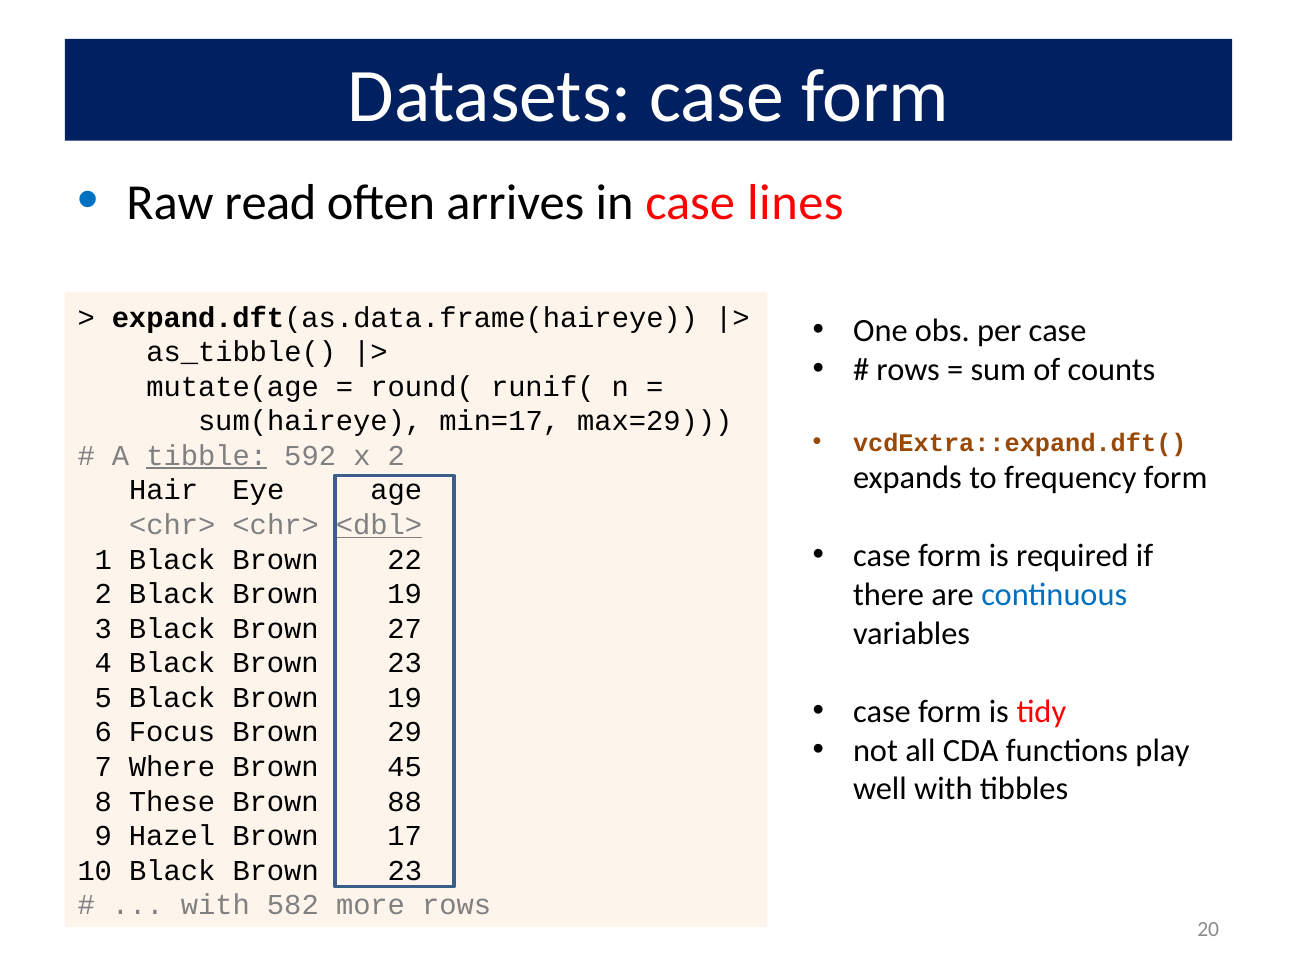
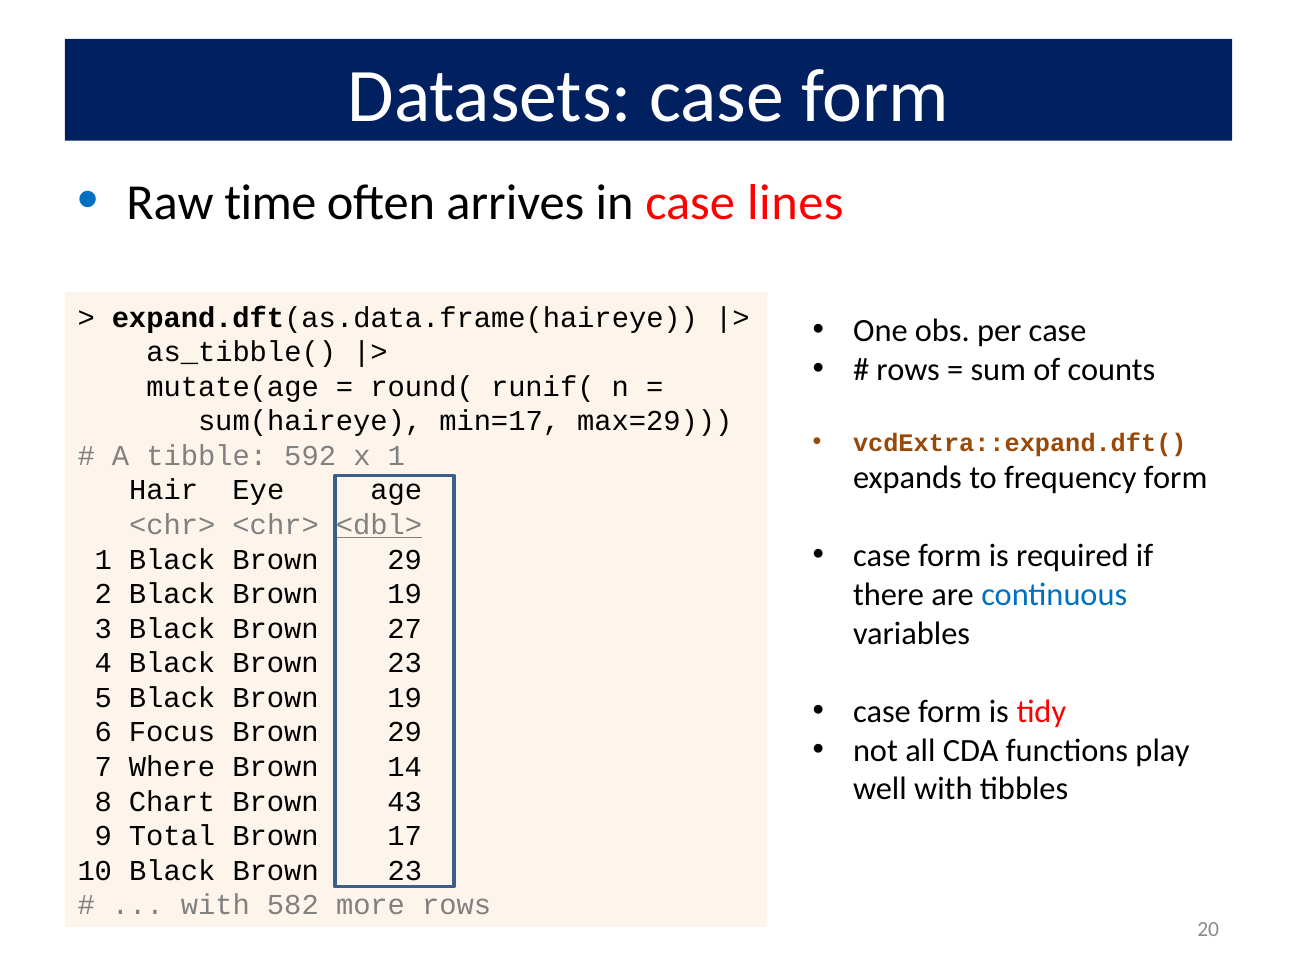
read: read -> time
tibble underline: present -> none
x 2: 2 -> 1
Black Brown 22: 22 -> 29
45: 45 -> 14
These: These -> Chart
88: 88 -> 43
Hazel: Hazel -> Total
